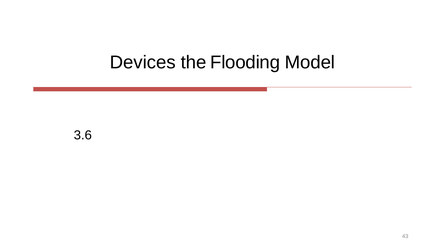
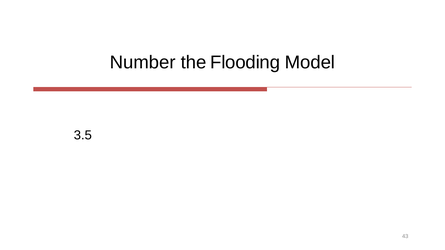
Devices: Devices -> Number
3.6: 3.6 -> 3.5
